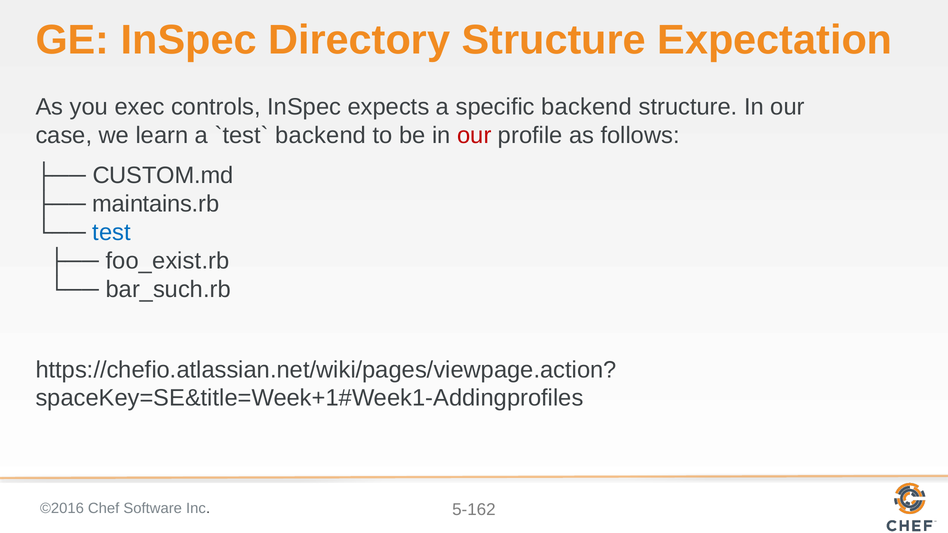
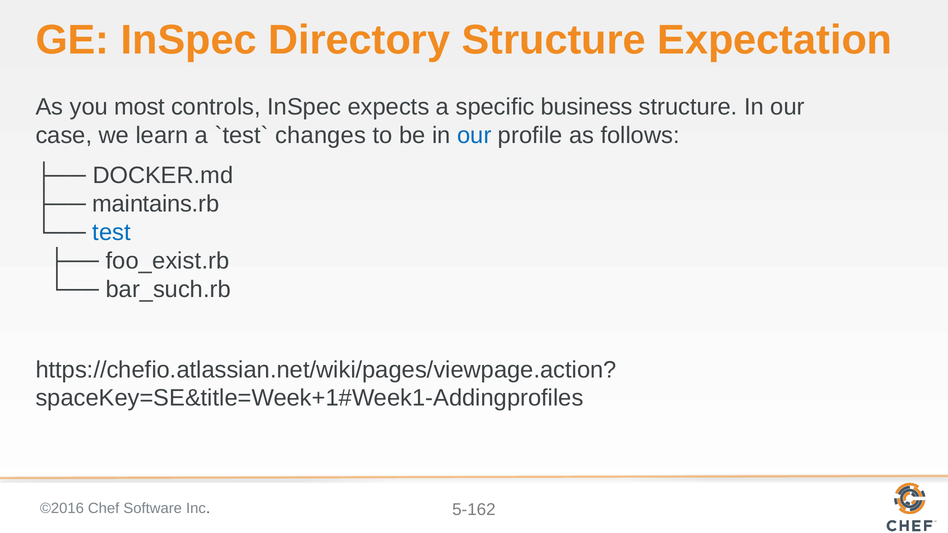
exec: exec -> most
specific backend: backend -> business
backend at (321, 135): backend -> changes
our at (474, 135) colour: red -> blue
CUSTOM.md: CUSTOM.md -> DOCKER.md
